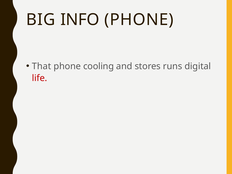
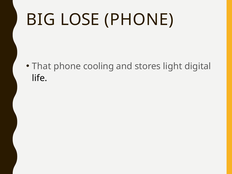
INFO: INFO -> LOSE
runs: runs -> light
life colour: red -> black
